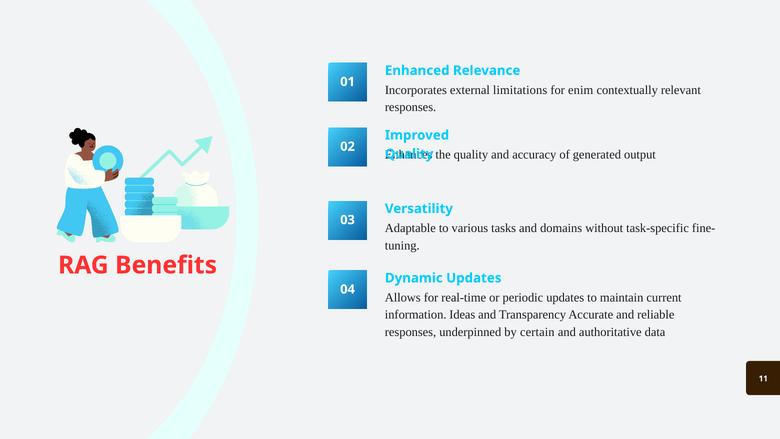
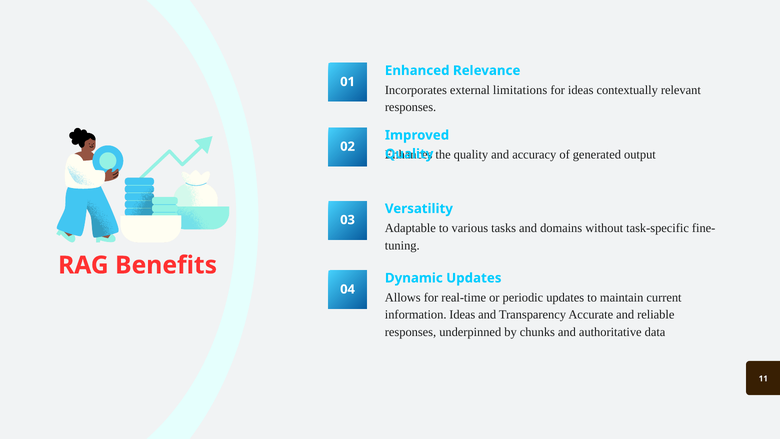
for enim: enim -> ideas
certain: certain -> chunks
